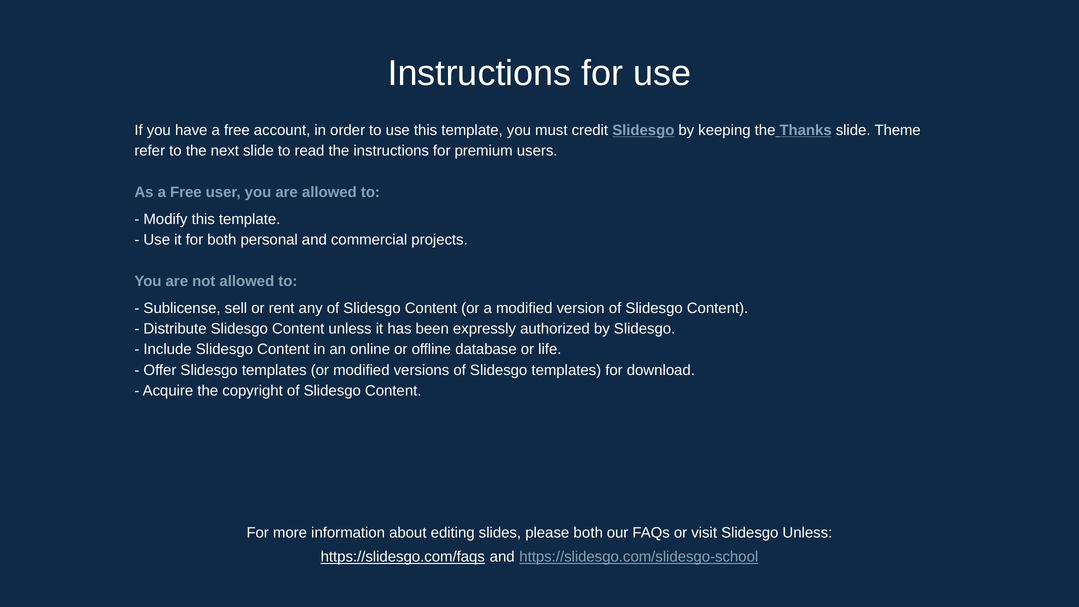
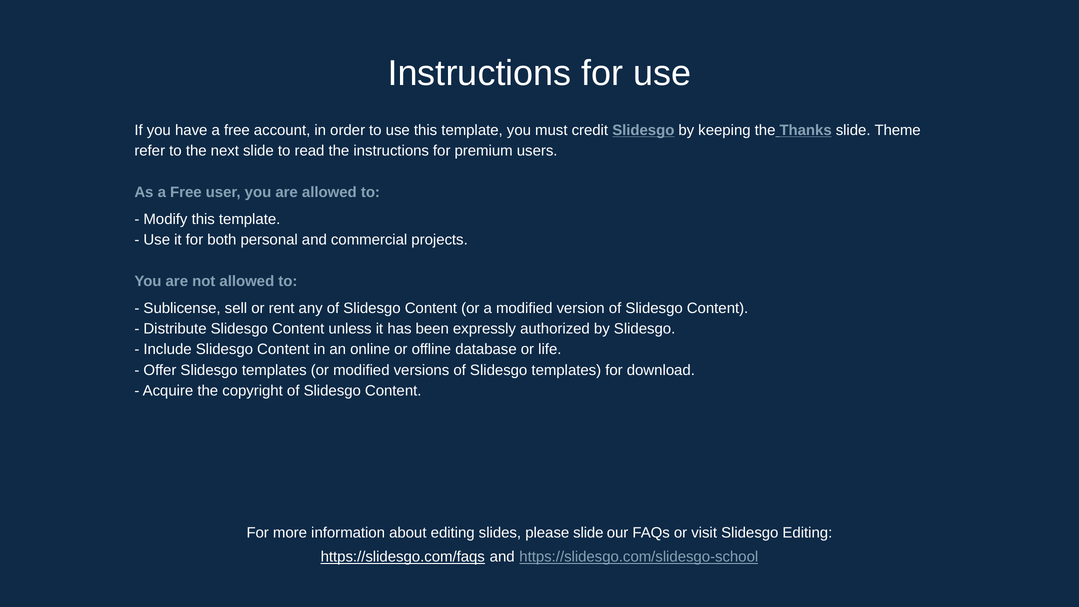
please both: both -> slide
Slidesgo Unless: Unless -> Editing
